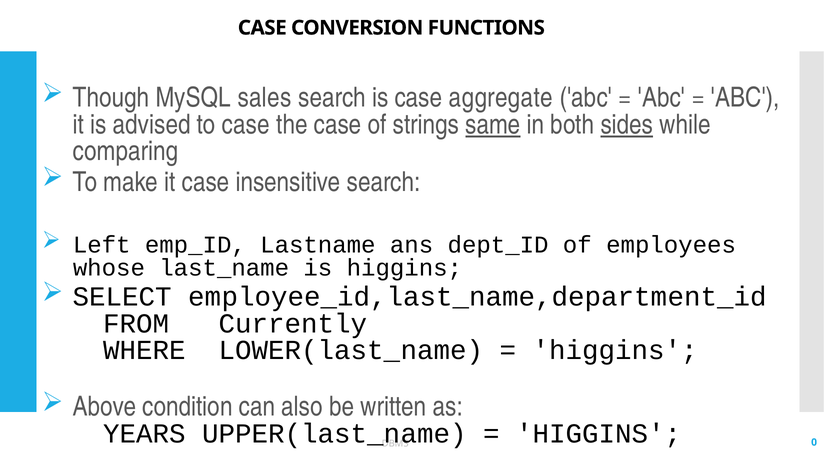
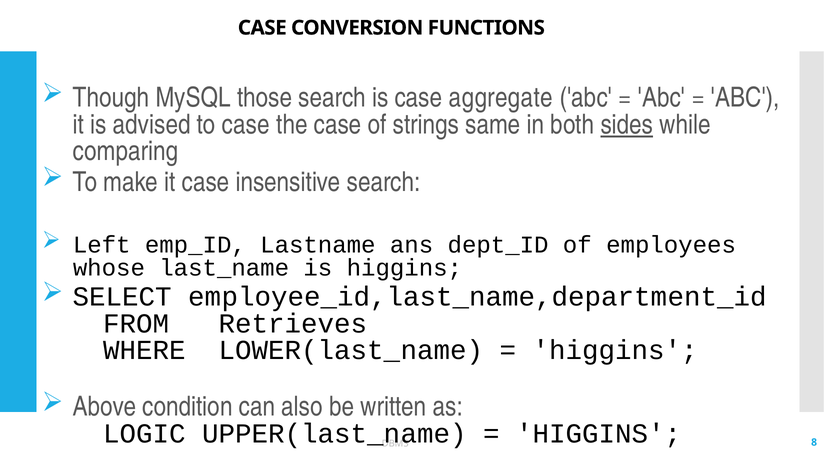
sales: sales -> those
same underline: present -> none
Currently: Currently -> Retrieves
YEARS: YEARS -> LOGIC
0: 0 -> 8
